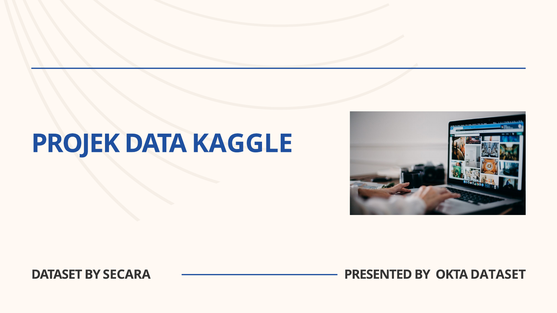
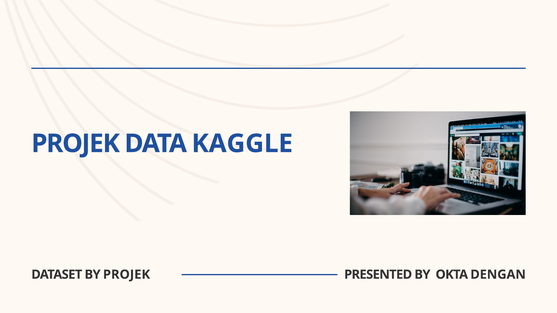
BY SECARA: SECARA -> PROJEK
OKTA DATASET: DATASET -> DENGAN
